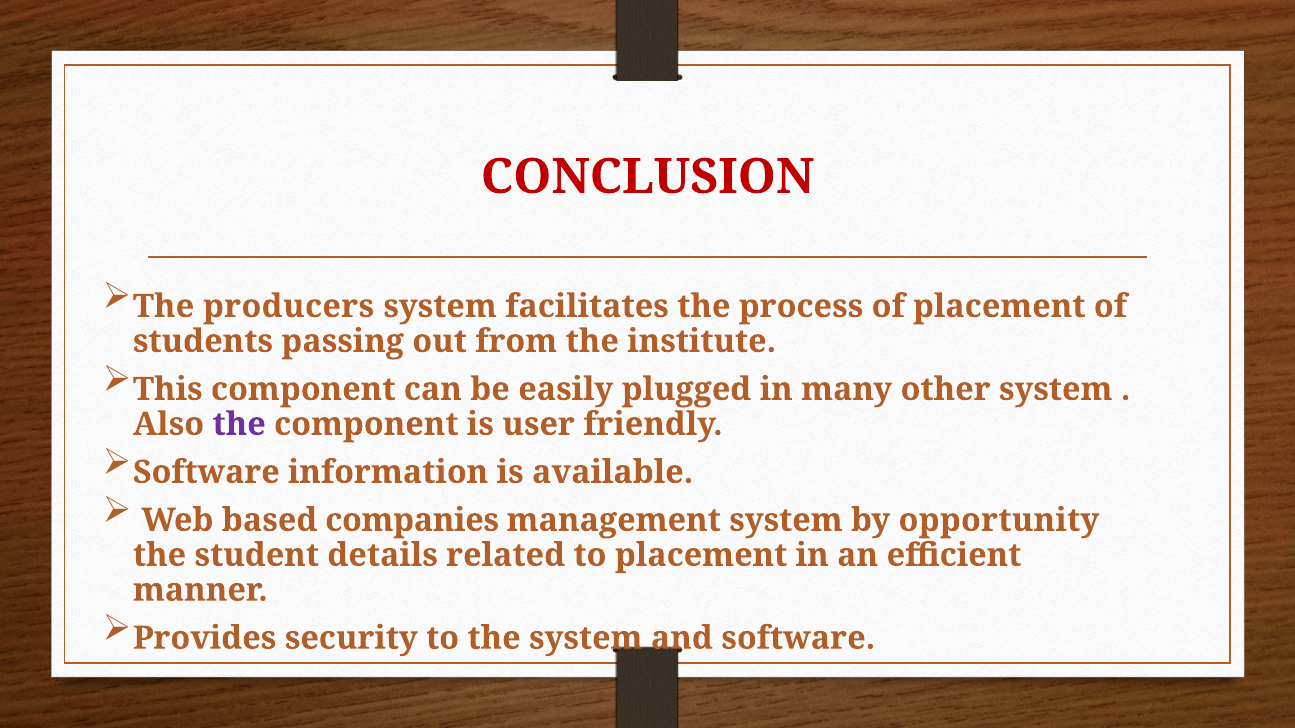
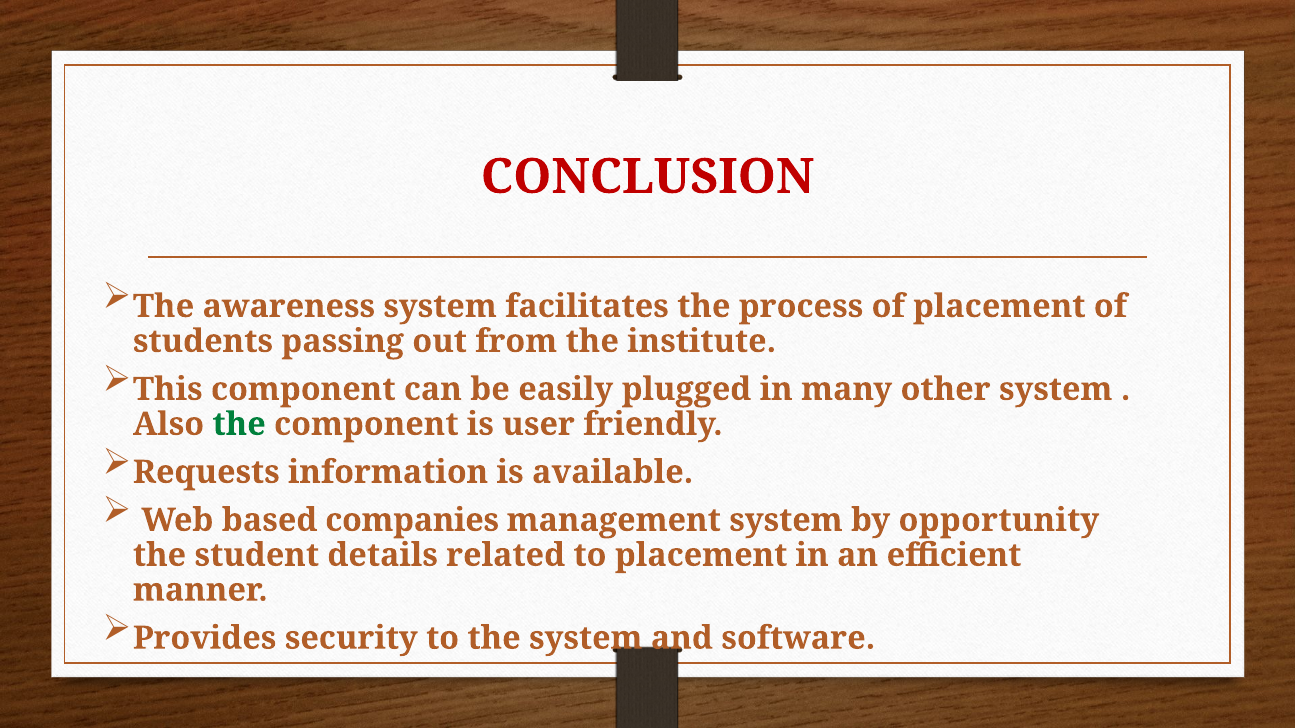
producers: producers -> awareness
the at (239, 424) colour: purple -> green
Software at (206, 472): Software -> Requests
